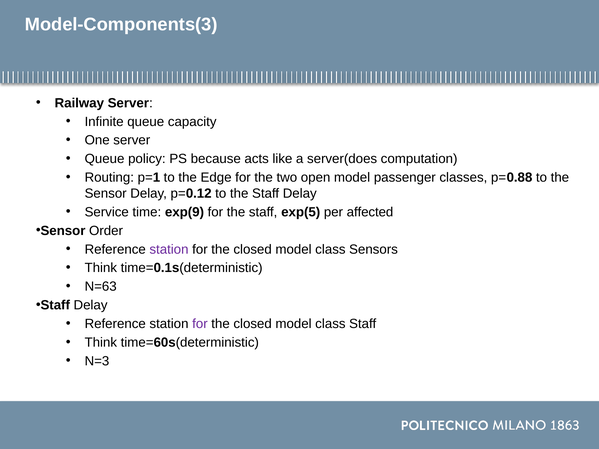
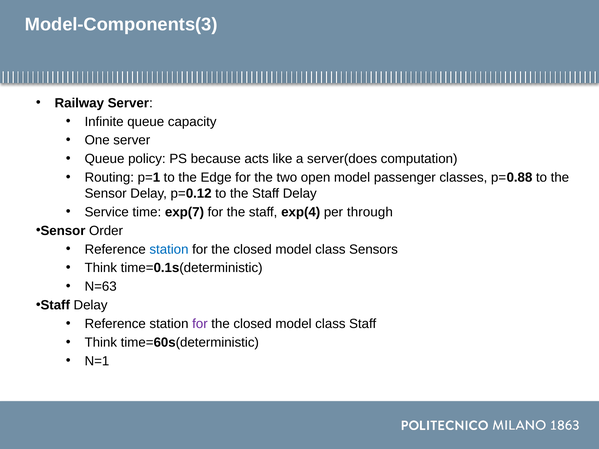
exp(9: exp(9 -> exp(7
exp(5: exp(5 -> exp(4
affected: affected -> through
station at (169, 249) colour: purple -> blue
N=3: N=3 -> N=1
